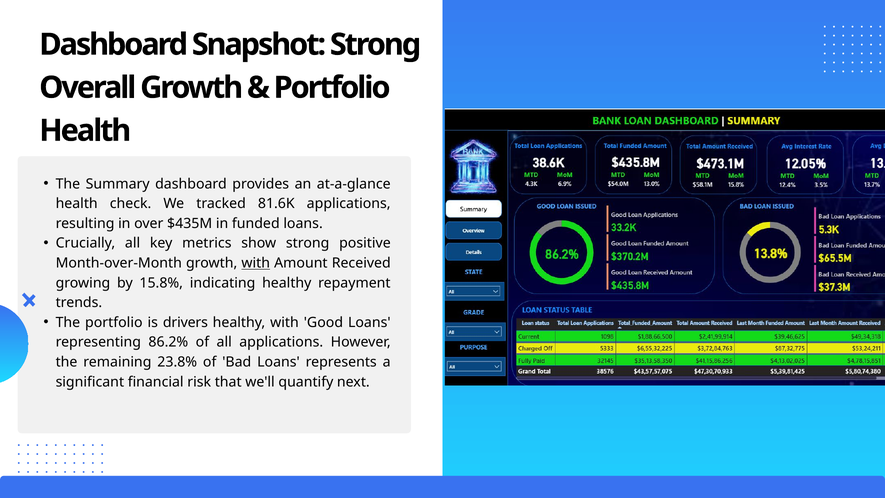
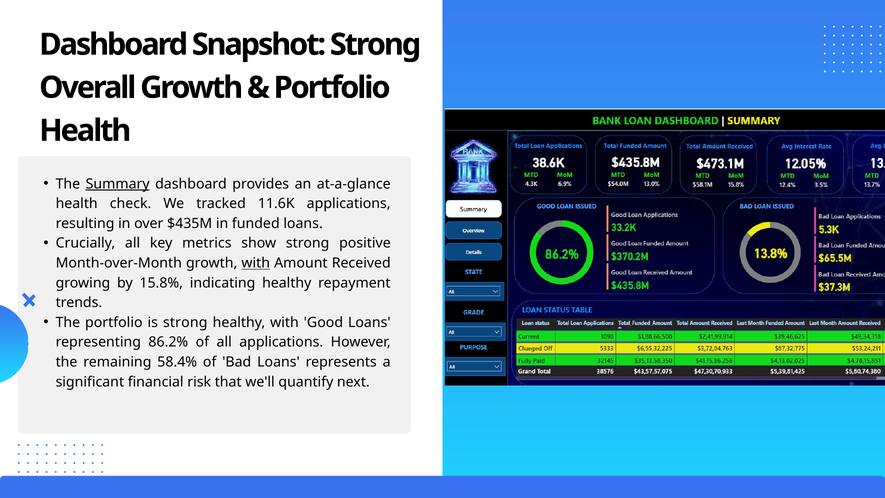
Summary underline: none -> present
81.6K: 81.6K -> 11.6K
is drivers: drivers -> strong
23.8%: 23.8% -> 58.4%
